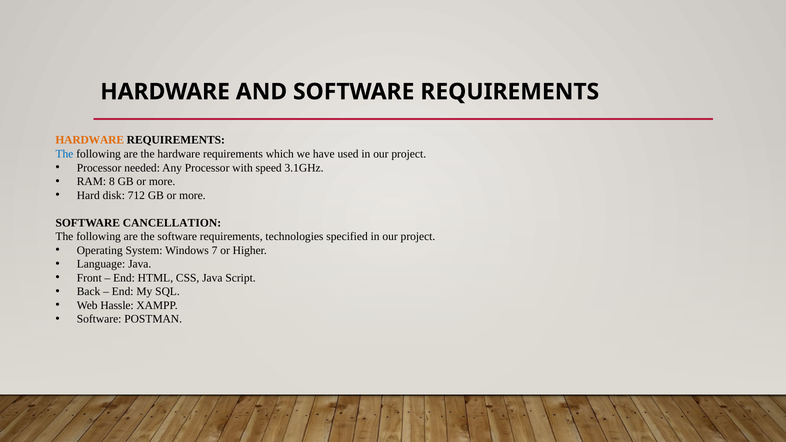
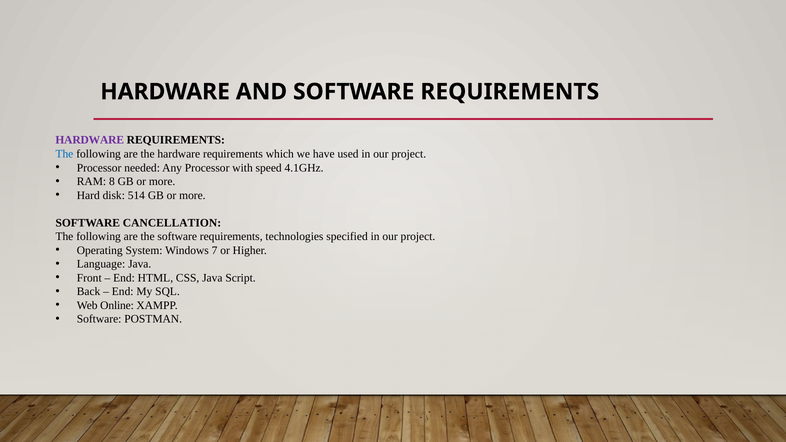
HARDWARE at (90, 140) colour: orange -> purple
3.1GHz: 3.1GHz -> 4.1GHz
712: 712 -> 514
Hassle: Hassle -> Online
